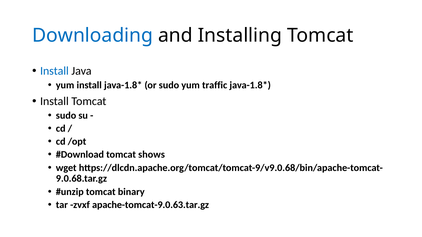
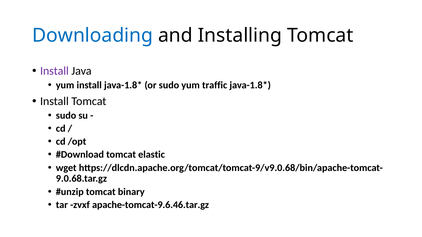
Install at (54, 71) colour: blue -> purple
shows: shows -> elastic
apache-tomcat-9.0.63.tar.gz: apache-tomcat-9.0.63.tar.gz -> apache-tomcat-9.6.46.tar.gz
